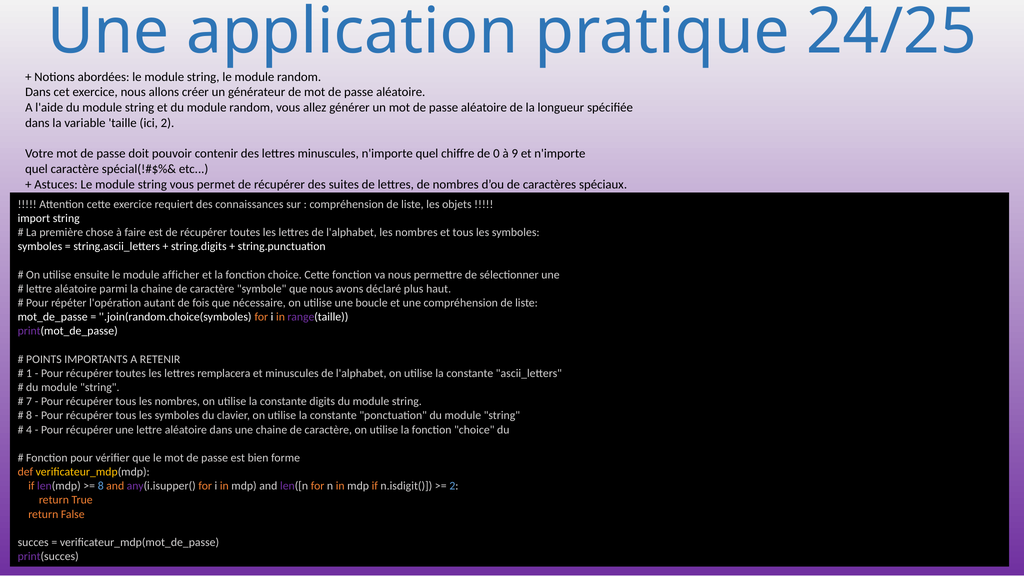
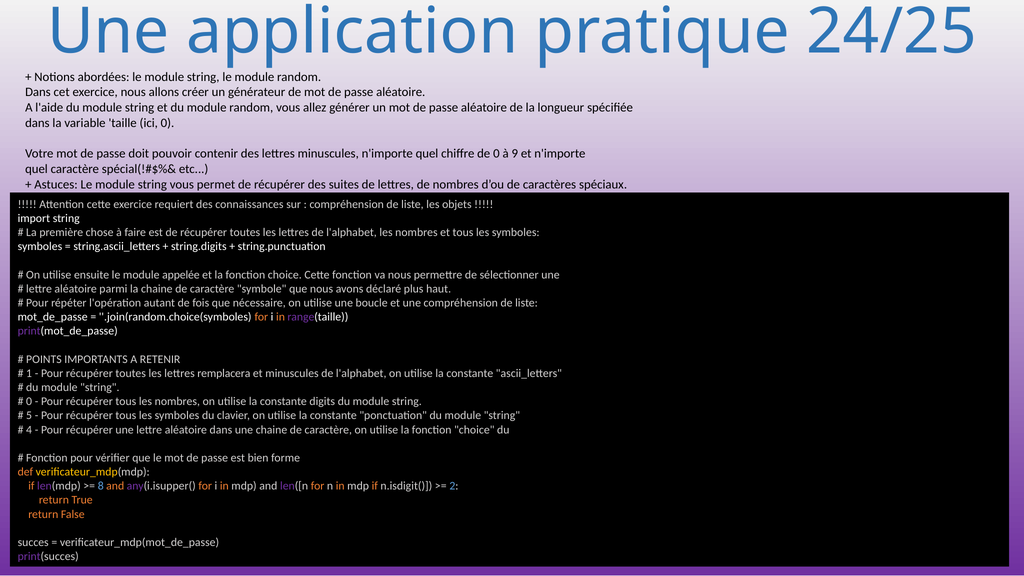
ici 2: 2 -> 0
afficher: afficher -> appelée
7 at (29, 401): 7 -> 0
8 at (29, 416): 8 -> 5
